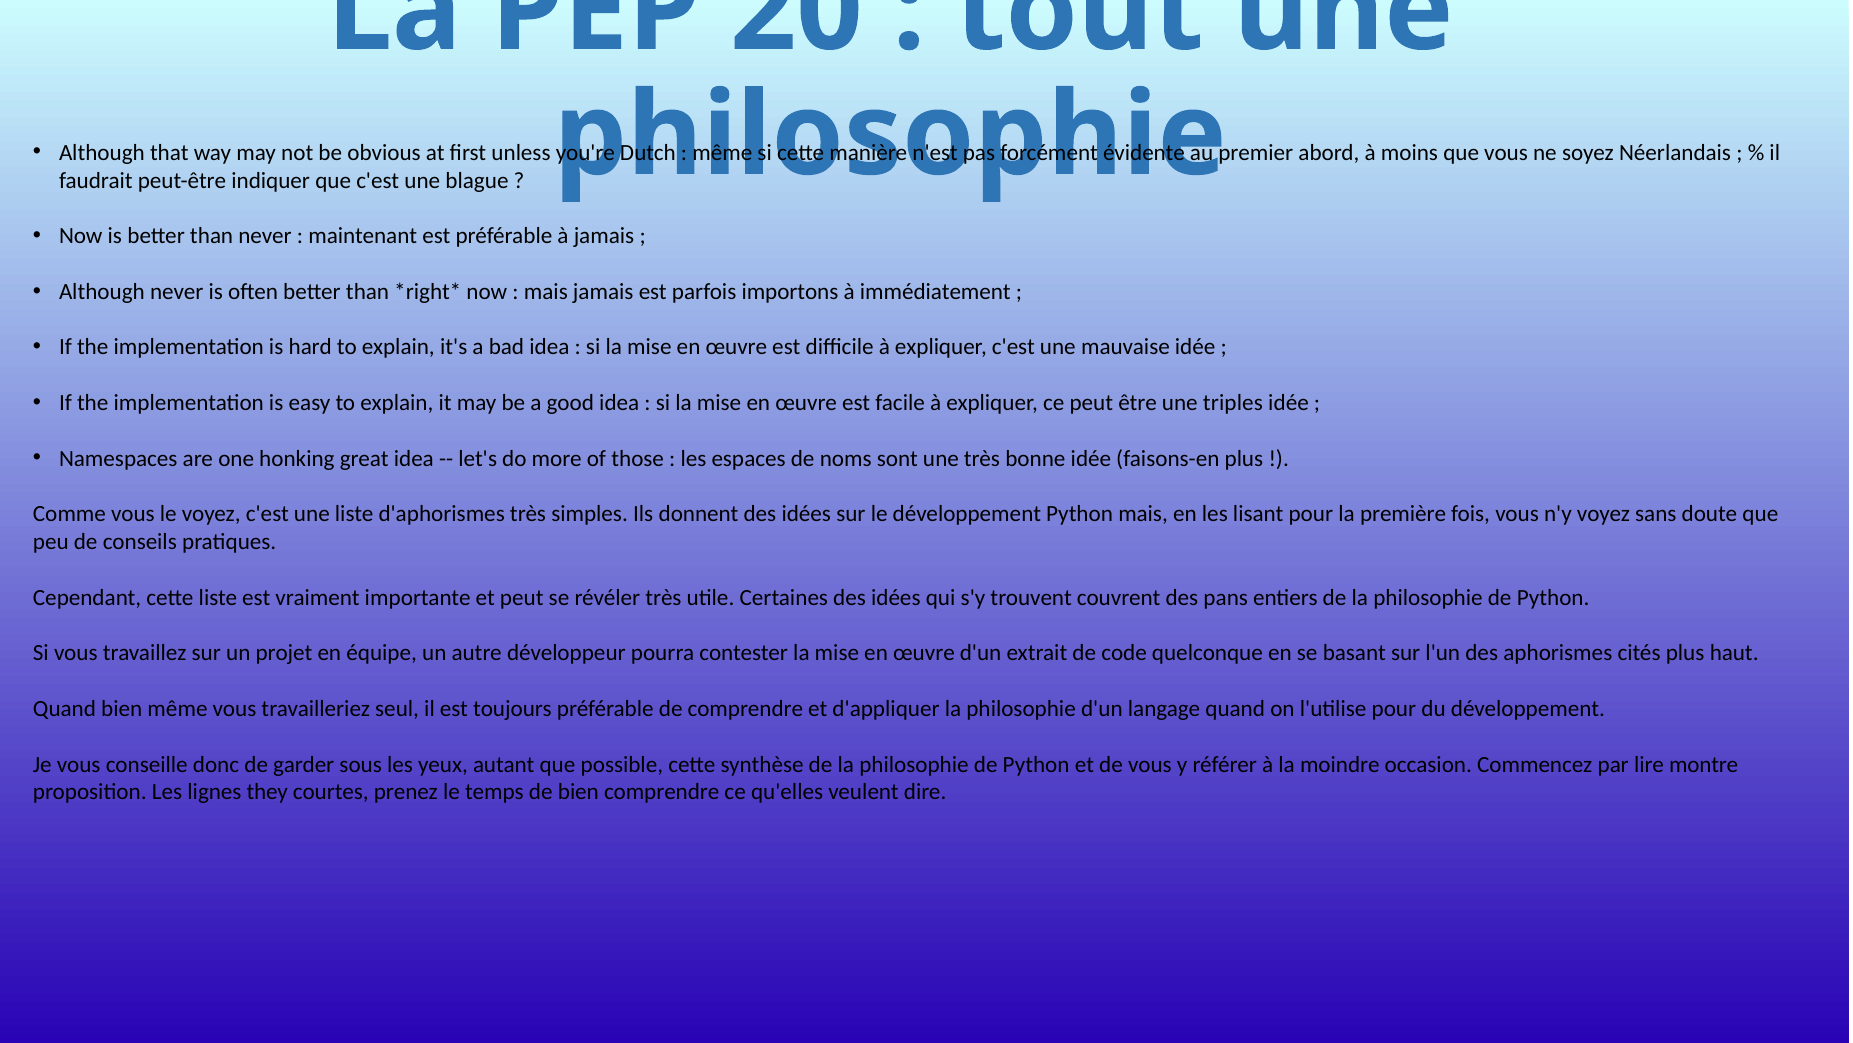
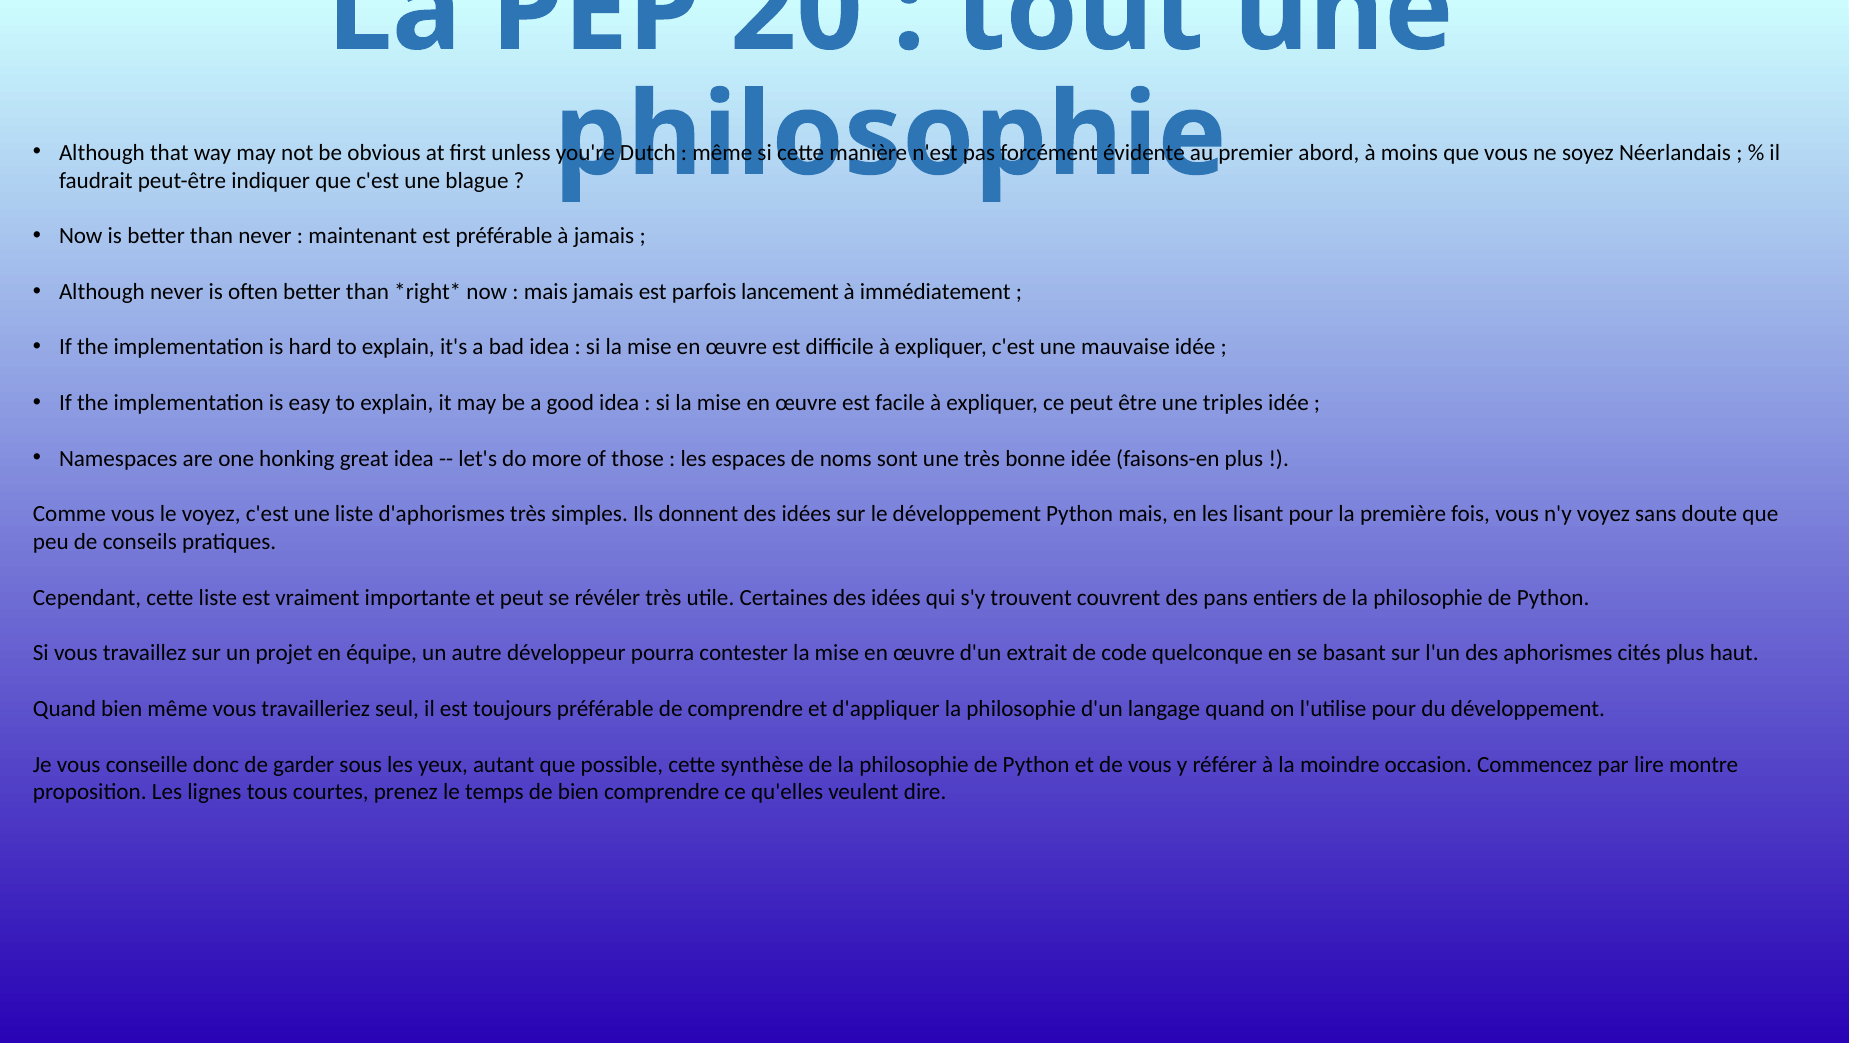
importons: importons -> lancement
they: they -> tous
